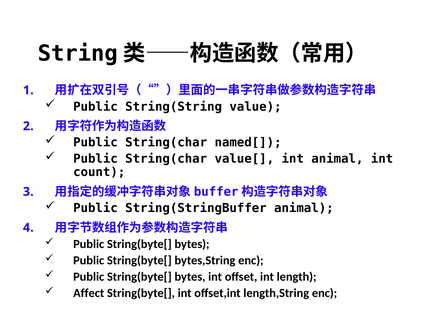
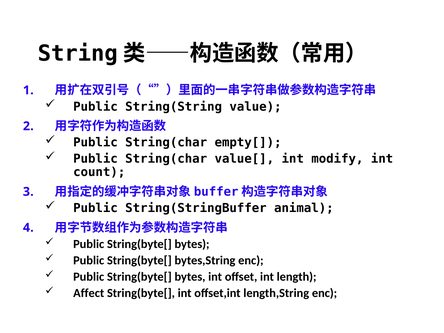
named[: named[ -> empty[
int animal: animal -> modify
